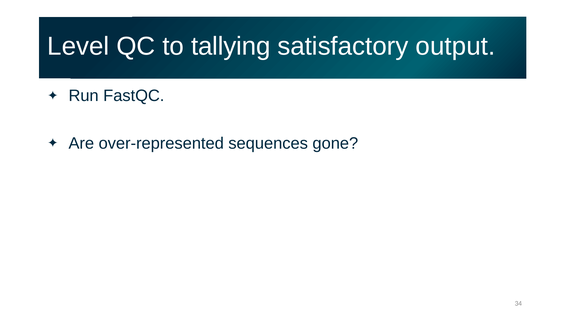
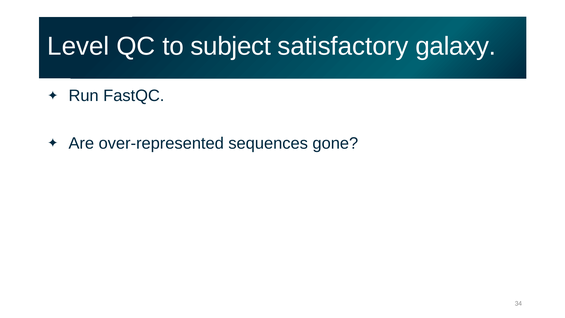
tallying: tallying -> subject
output: output -> galaxy
